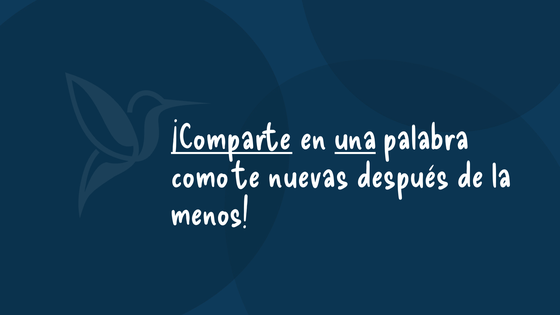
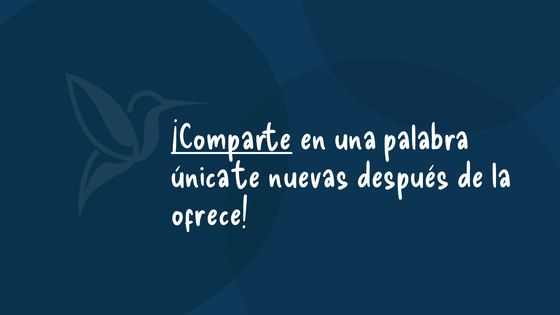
una underline: present -> none
como: como -> única
menos: menos -> ofrece
